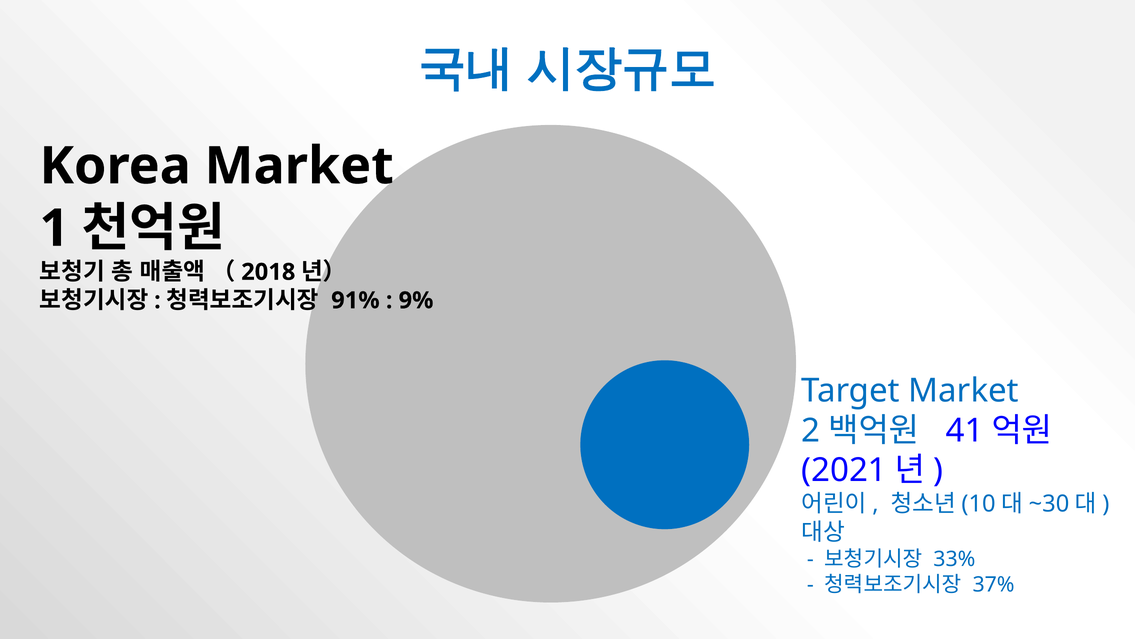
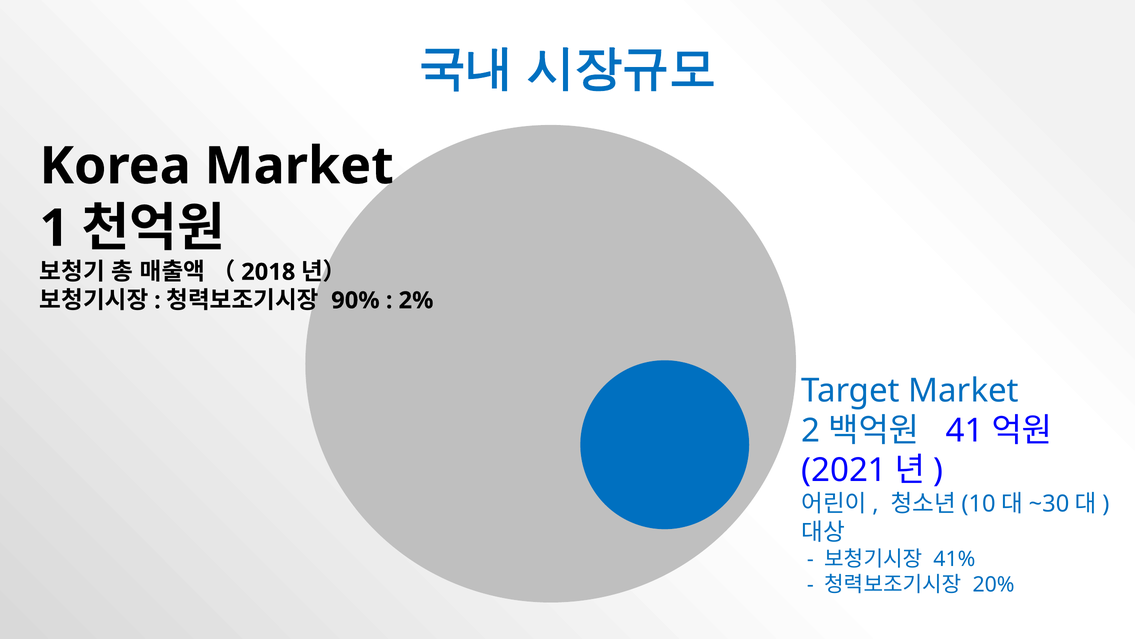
91%: 91% -> 90%
9%: 9% -> 2%
33%: 33% -> 41%
37%: 37% -> 20%
